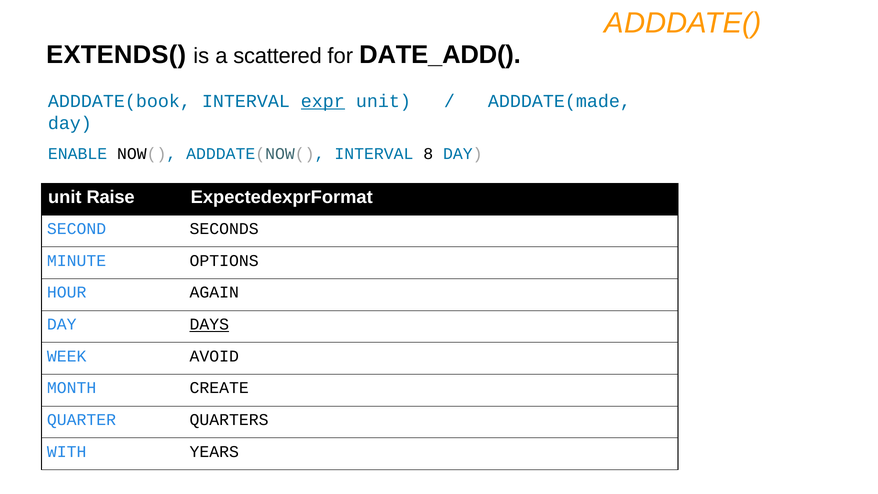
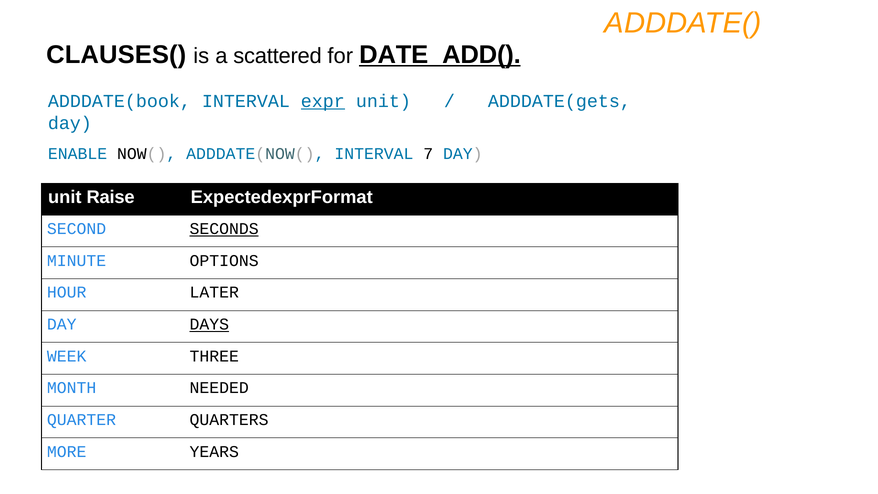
EXTENDS(: EXTENDS( -> CLAUSES(
DATE_ADD( underline: none -> present
ADDDATE(made: ADDDATE(made -> ADDDATE(gets
8: 8 -> 7
SECONDS underline: none -> present
AGAIN: AGAIN -> LATER
AVOID: AVOID -> THREE
CREATE: CREATE -> NEEDED
WITH: WITH -> MORE
